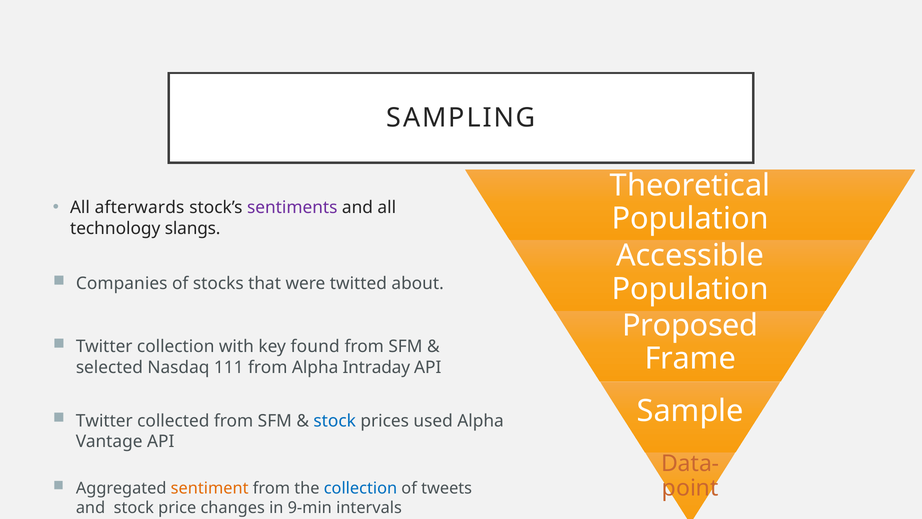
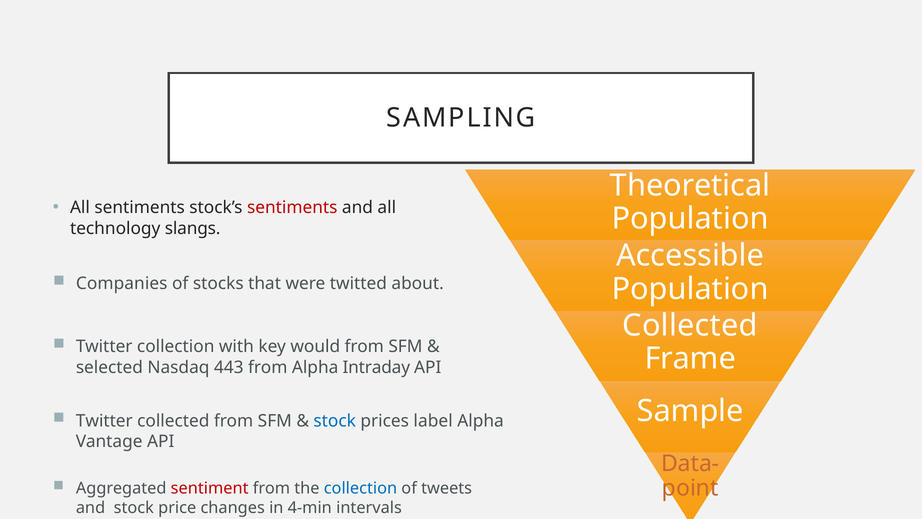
All afterwards: afterwards -> sentiments
sentiments at (292, 208) colour: purple -> red
Proposed at (690, 325): Proposed -> Collected
found: found -> would
111: 111 -> 443
used: used -> label
sentiment colour: orange -> red
9-min: 9-min -> 4-min
